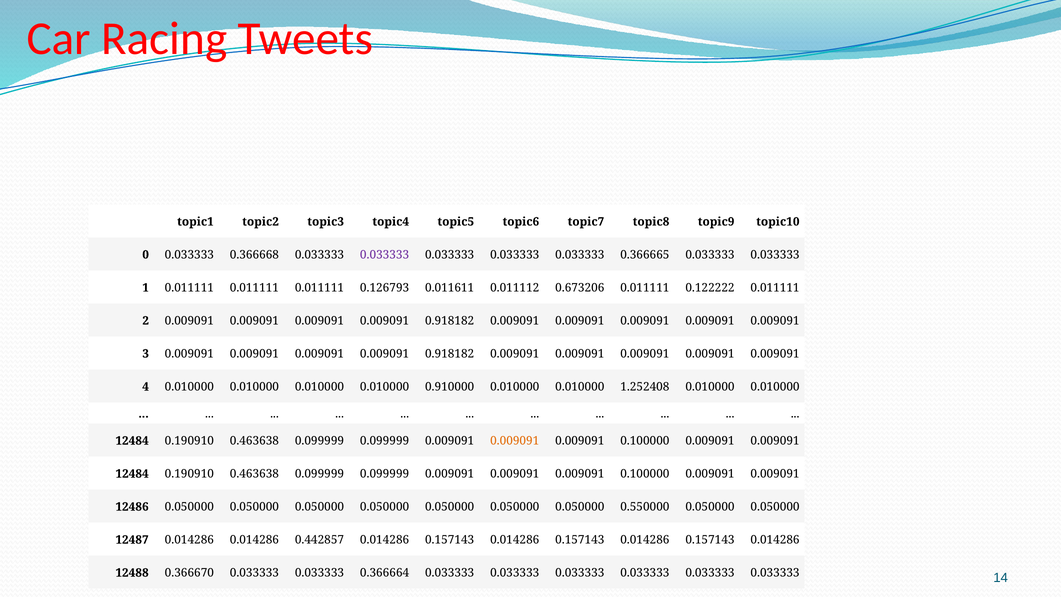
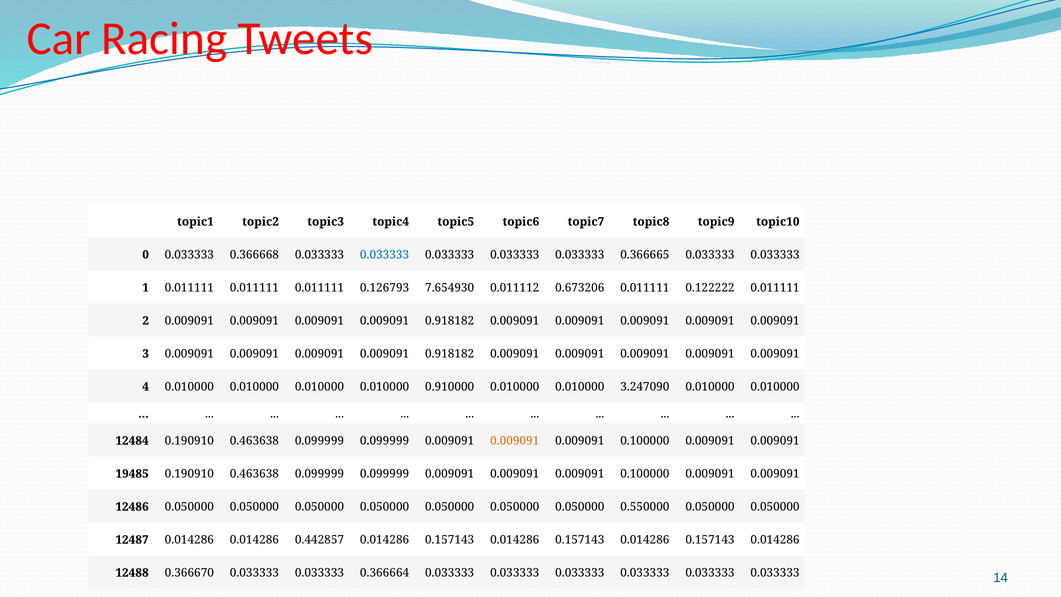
0.033333 at (385, 255) colour: purple -> blue
0.011611: 0.011611 -> 7.654930
1.252408: 1.252408 -> 3.247090
12484 at (132, 474): 12484 -> 19485
